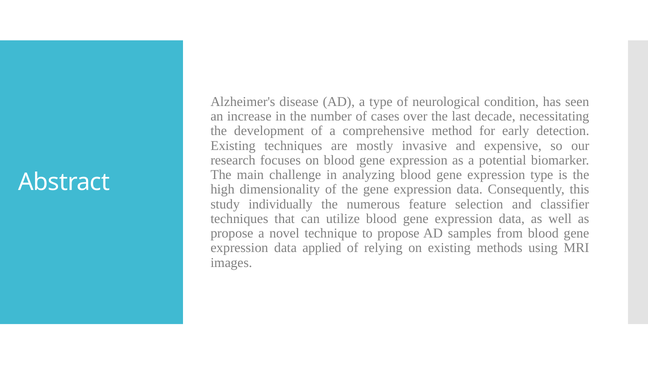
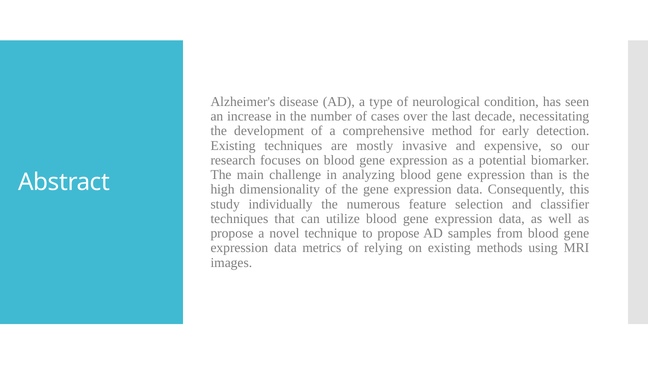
expression type: type -> than
applied: applied -> metrics
